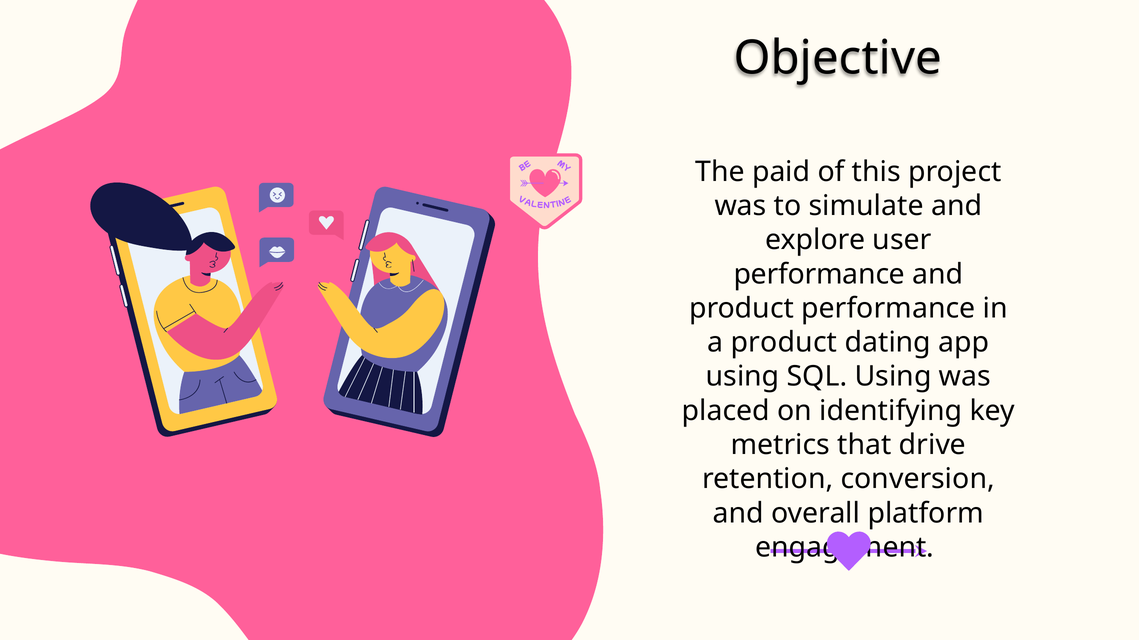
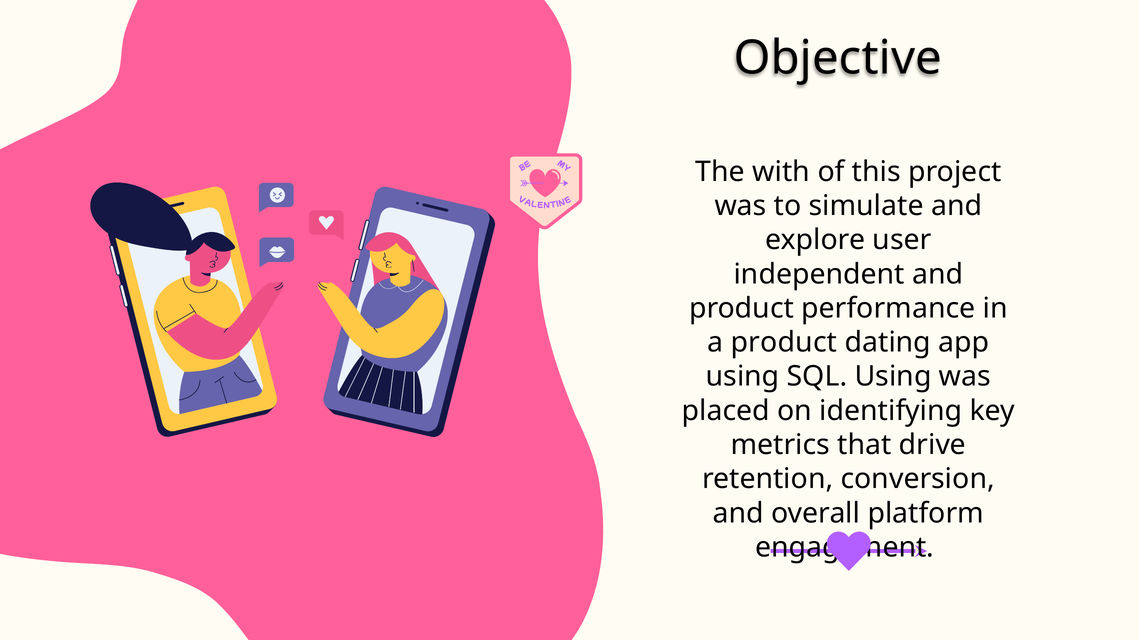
paid: paid -> with
performance at (819, 274): performance -> independent
